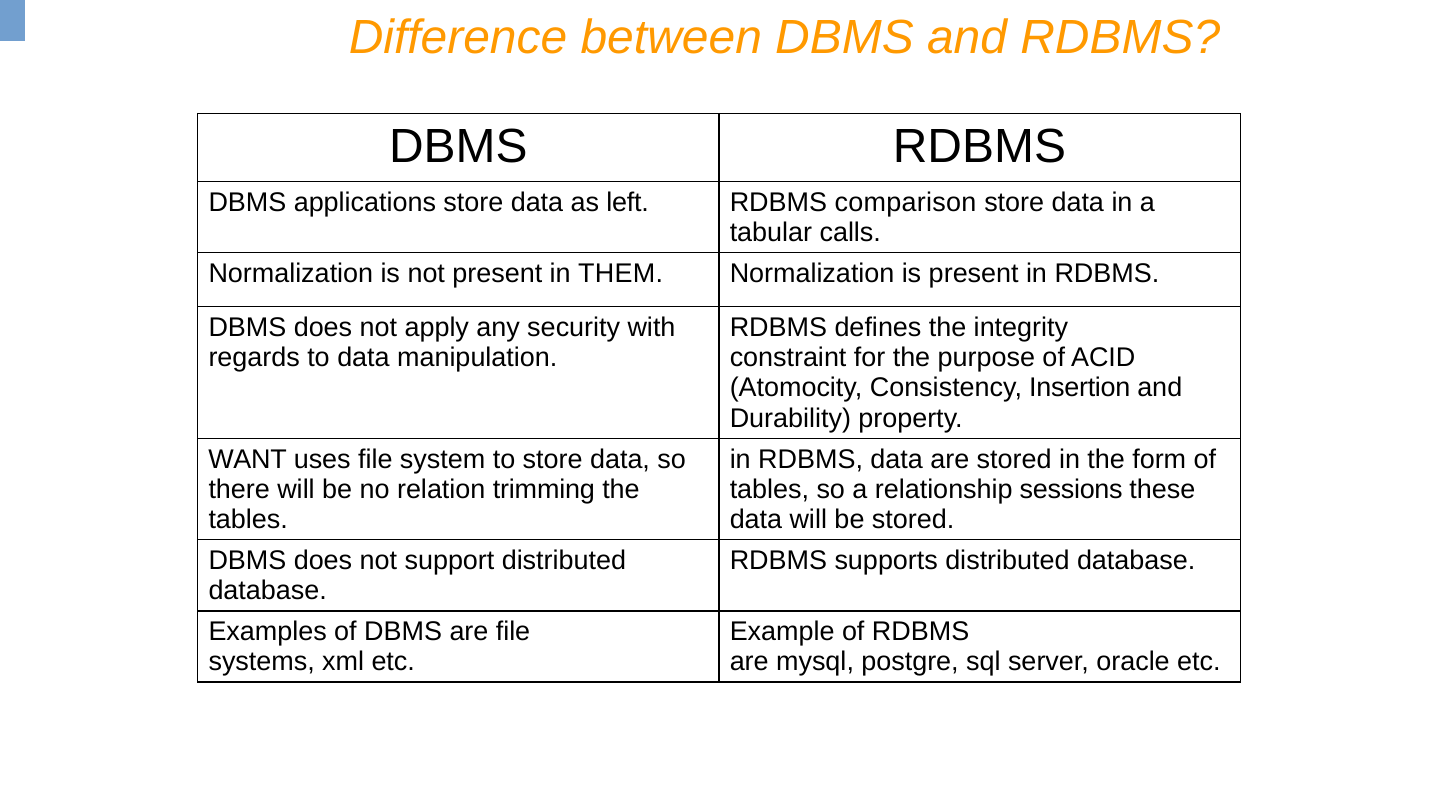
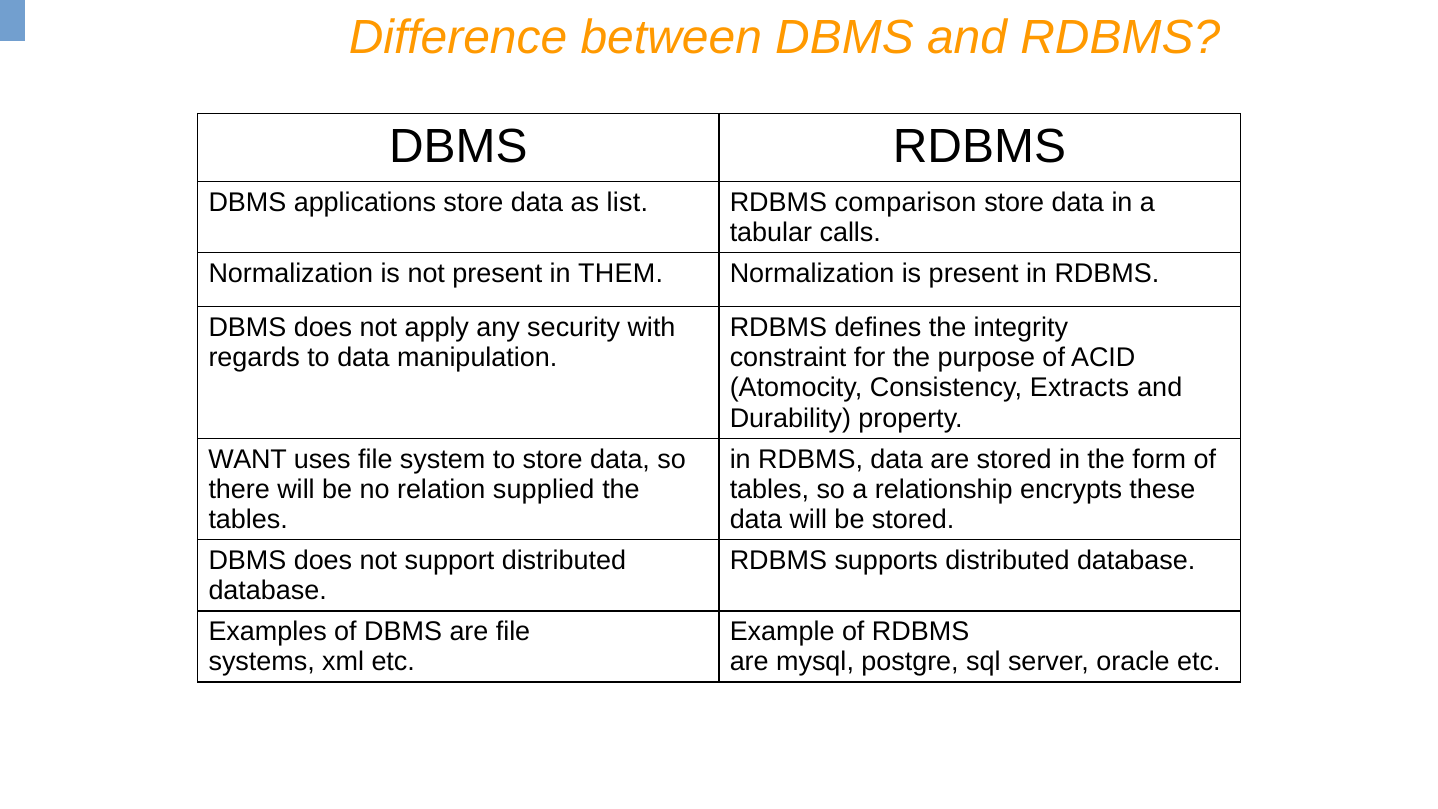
left: left -> list
Insertion: Insertion -> Extracts
trimming: trimming -> supplied
sessions: sessions -> encrypts
